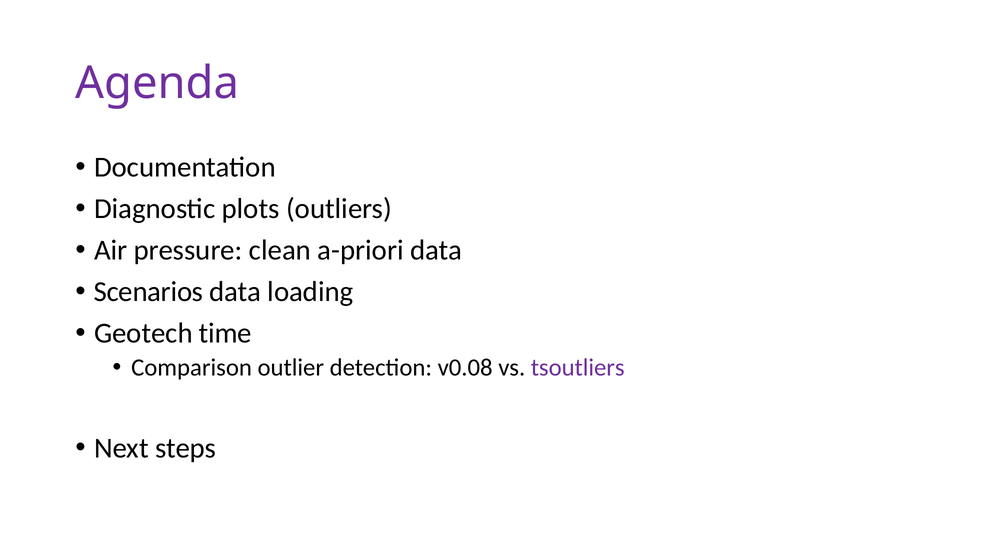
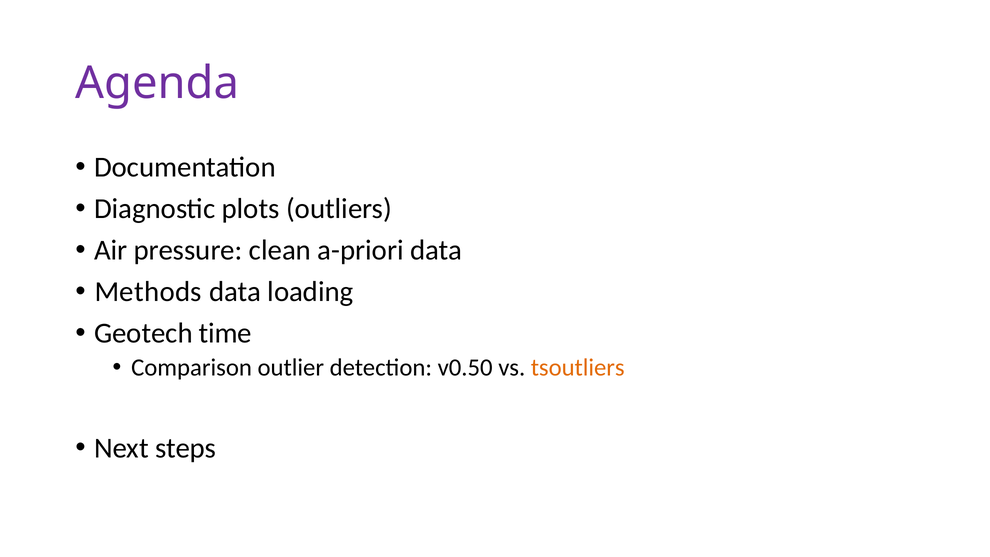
Scenarios: Scenarios -> Methods
v0.08: v0.08 -> v0.50
tsoutliers colour: purple -> orange
